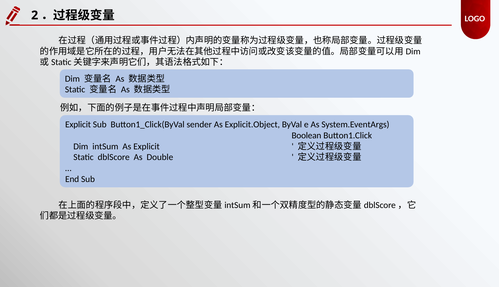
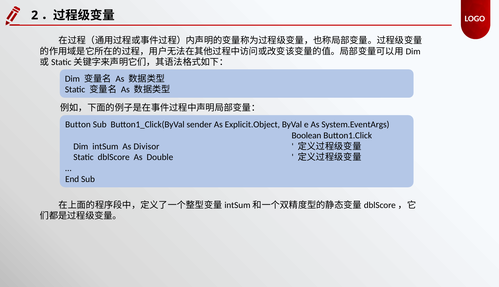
Explicit at (78, 125): Explicit -> Button
As Explicit: Explicit -> Divisor
